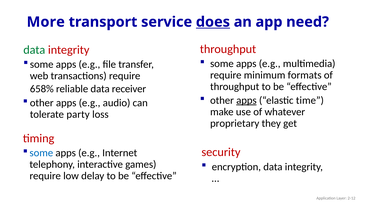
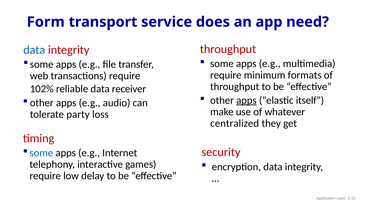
More: More -> Form
does underline: present -> none
data at (34, 50) colour: green -> blue
658%: 658% -> 102%
time: time -> itself
proprietary: proprietary -> centralized
